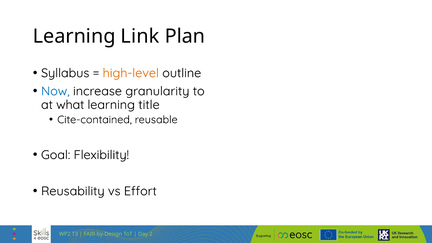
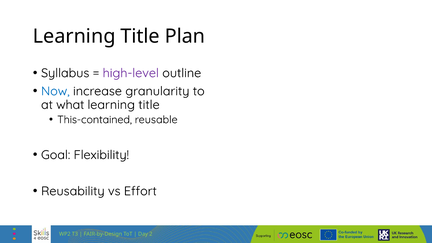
Link at (140, 36): Link -> Title
high-level colour: orange -> purple
Cite-contained: Cite-contained -> This-contained
